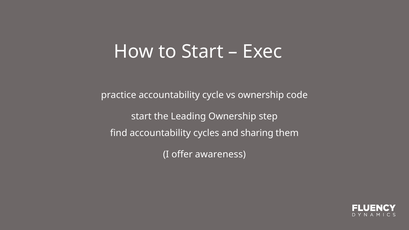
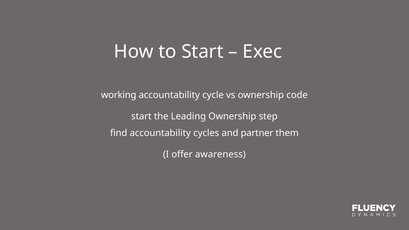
practice: practice -> working
sharing: sharing -> partner
